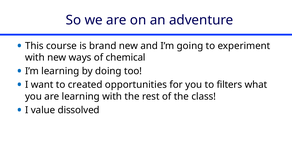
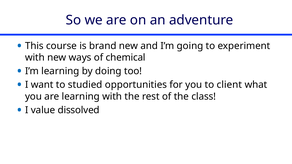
created: created -> studied
filters: filters -> client
